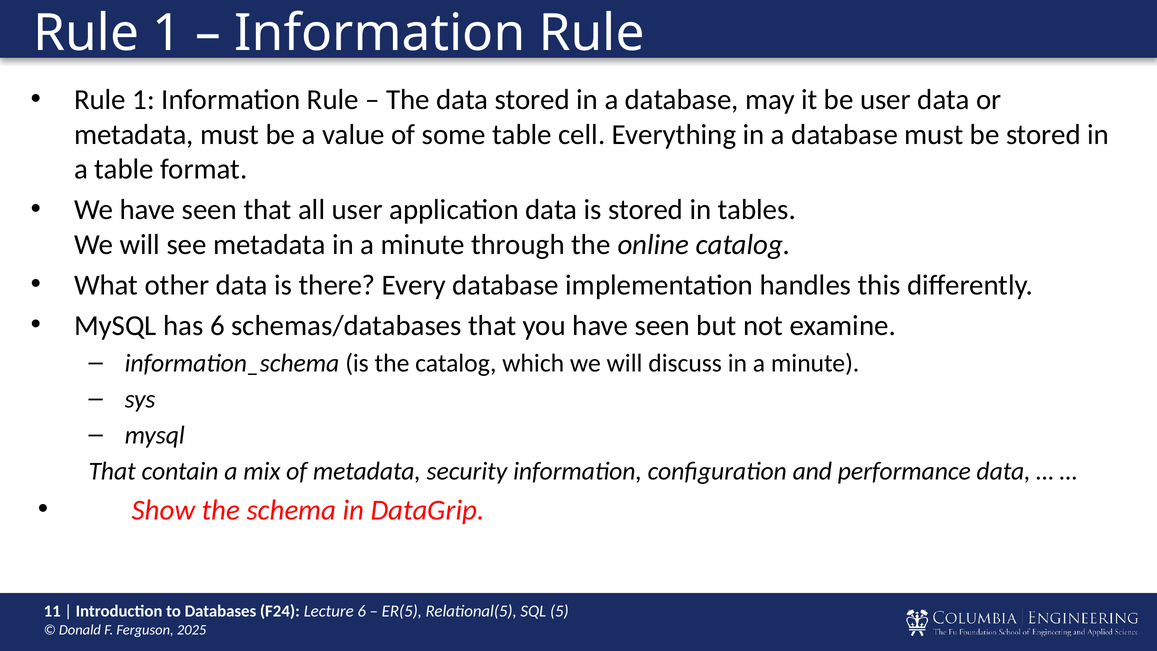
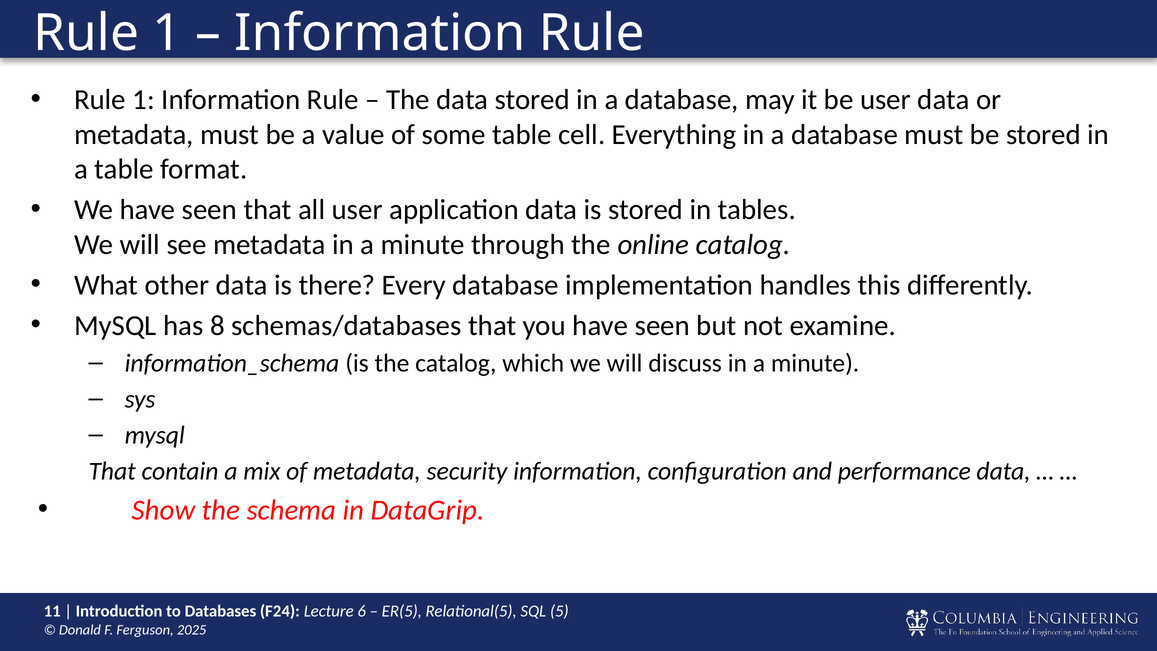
has 6: 6 -> 8
